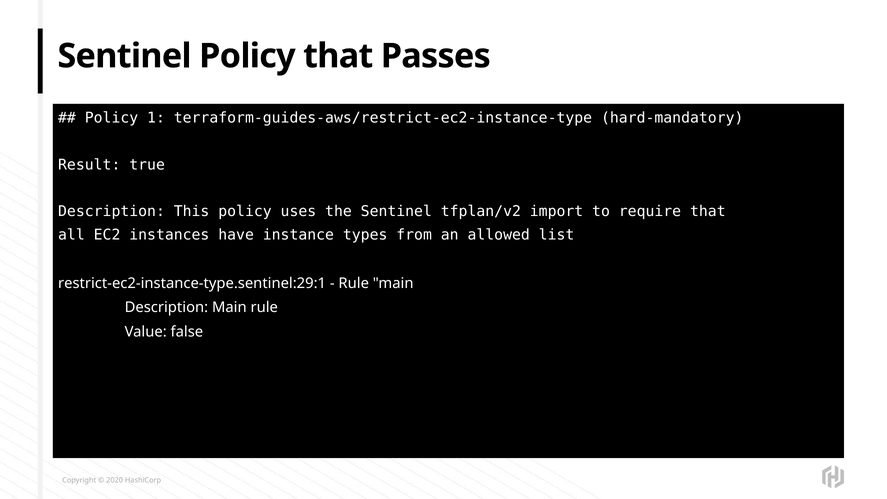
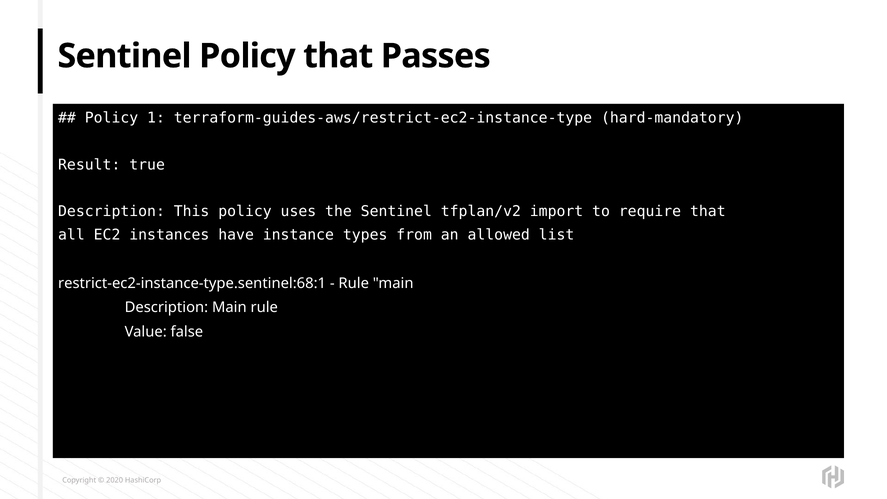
restrict-ec2-instance-type.sentinel:29:1: restrict-ec2-instance-type.sentinel:29:1 -> restrict-ec2-instance-type.sentinel:68:1
